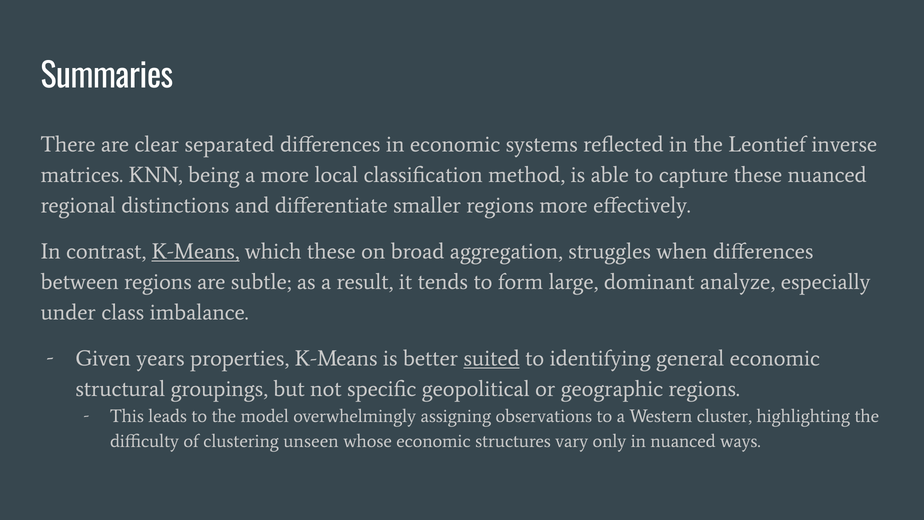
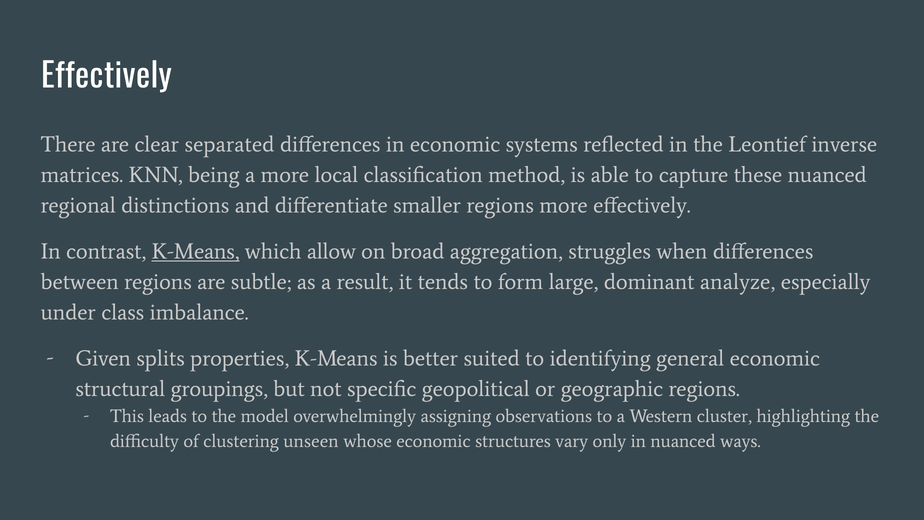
Summaries at (107, 77): Summaries -> Effectively
which these: these -> allow
years: years -> splits
suited underline: present -> none
